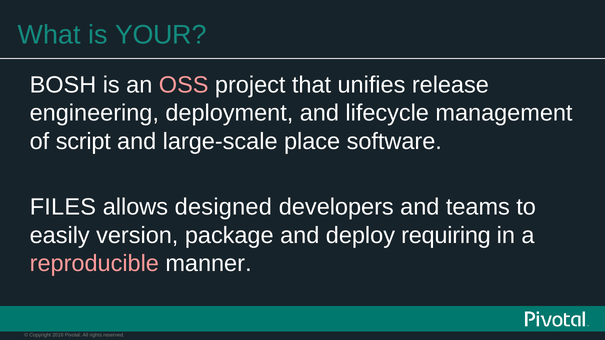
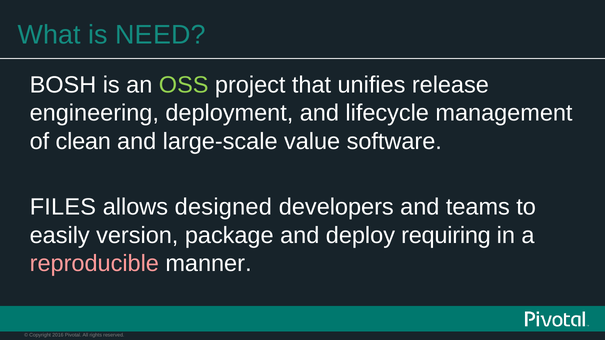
YOUR: YOUR -> NEED
OSS colour: pink -> light green
script: script -> clean
place: place -> value
